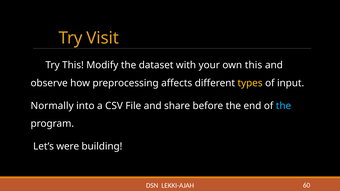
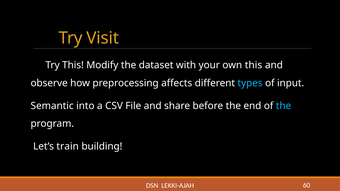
types colour: yellow -> light blue
Normally: Normally -> Semantic
were: were -> train
